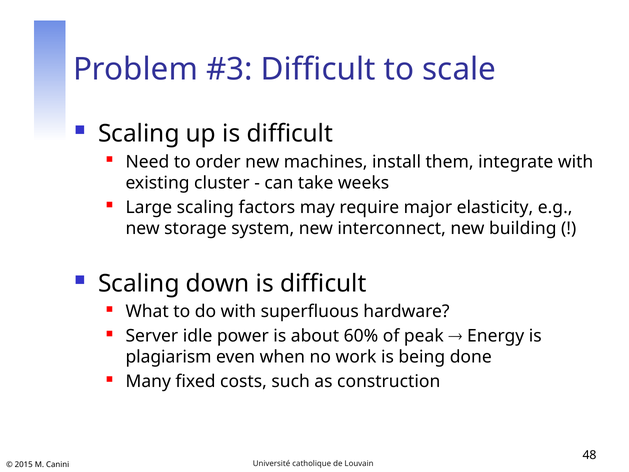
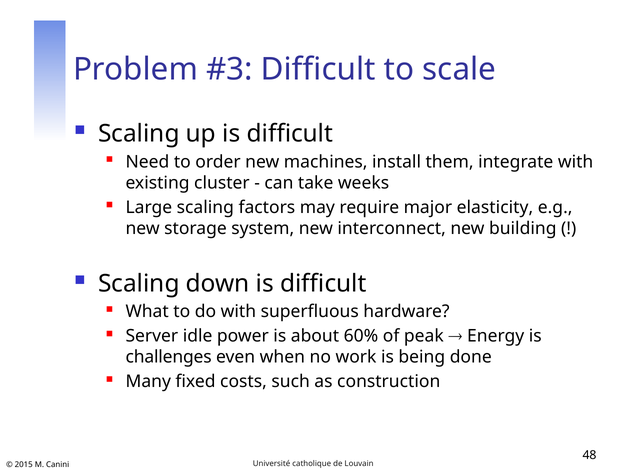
plagiarism: plagiarism -> challenges
